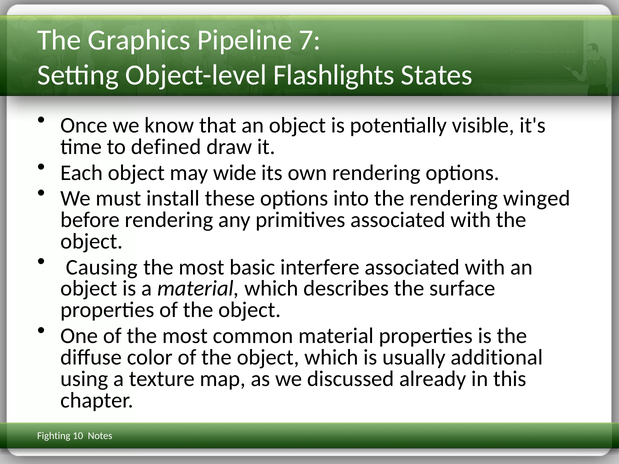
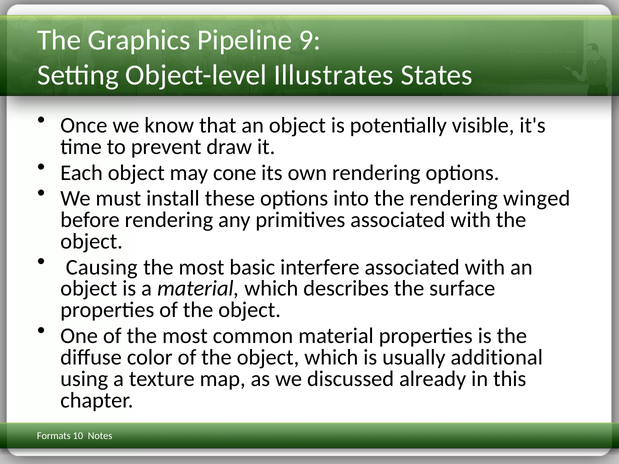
7: 7 -> 9
Flashlights: Flashlights -> Illustrates
defined: defined -> prevent
wide: wide -> cone
Fighting: Fighting -> Formats
